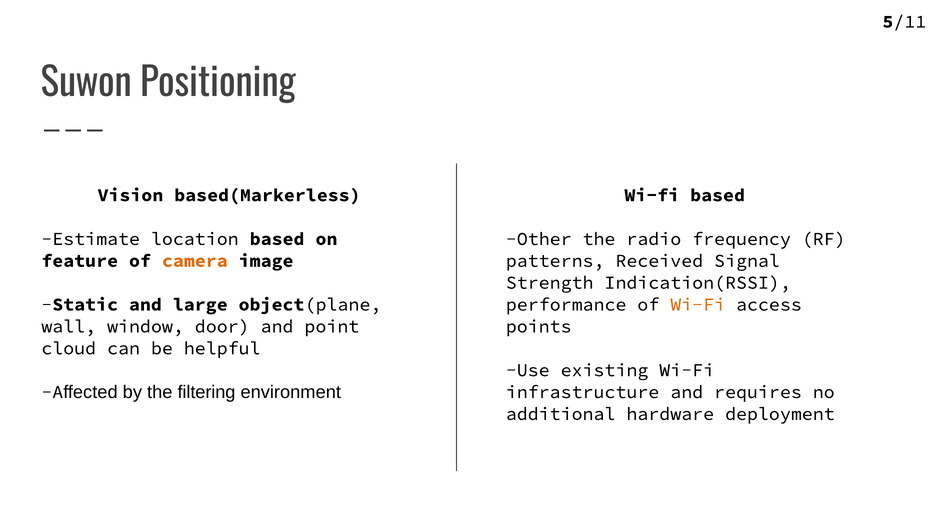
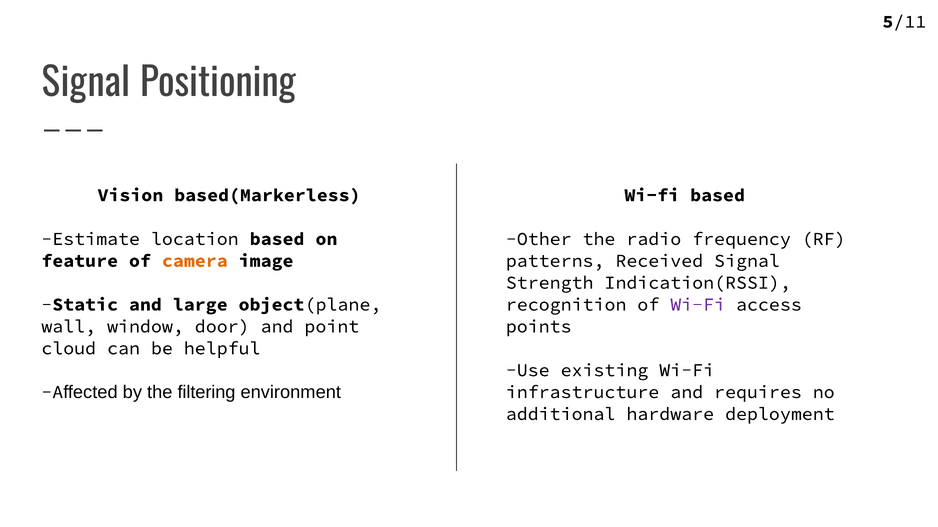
Suwon at (86, 83): Suwon -> Signal
performance: performance -> recognition
Wi-Fi at (698, 305) colour: orange -> purple
